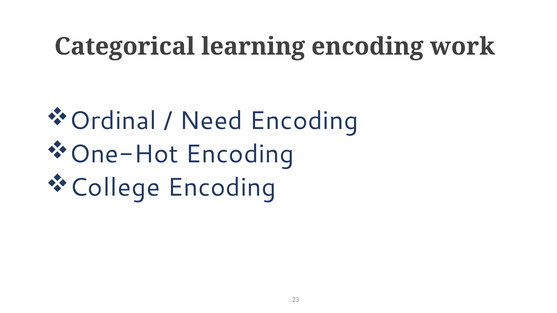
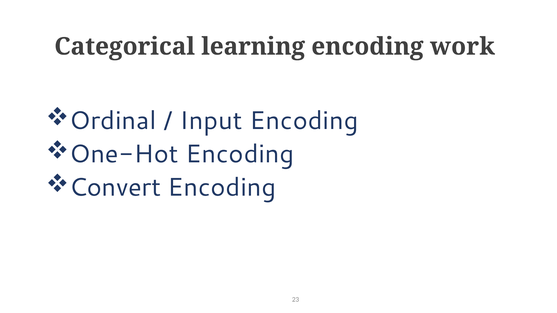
Need: Need -> Input
College: College -> Convert
